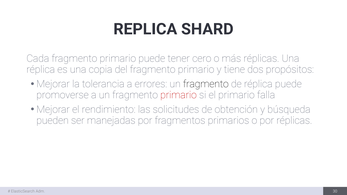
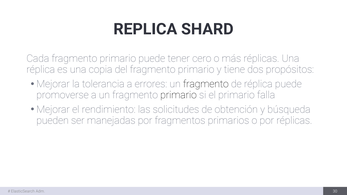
primario at (179, 95) colour: red -> black
